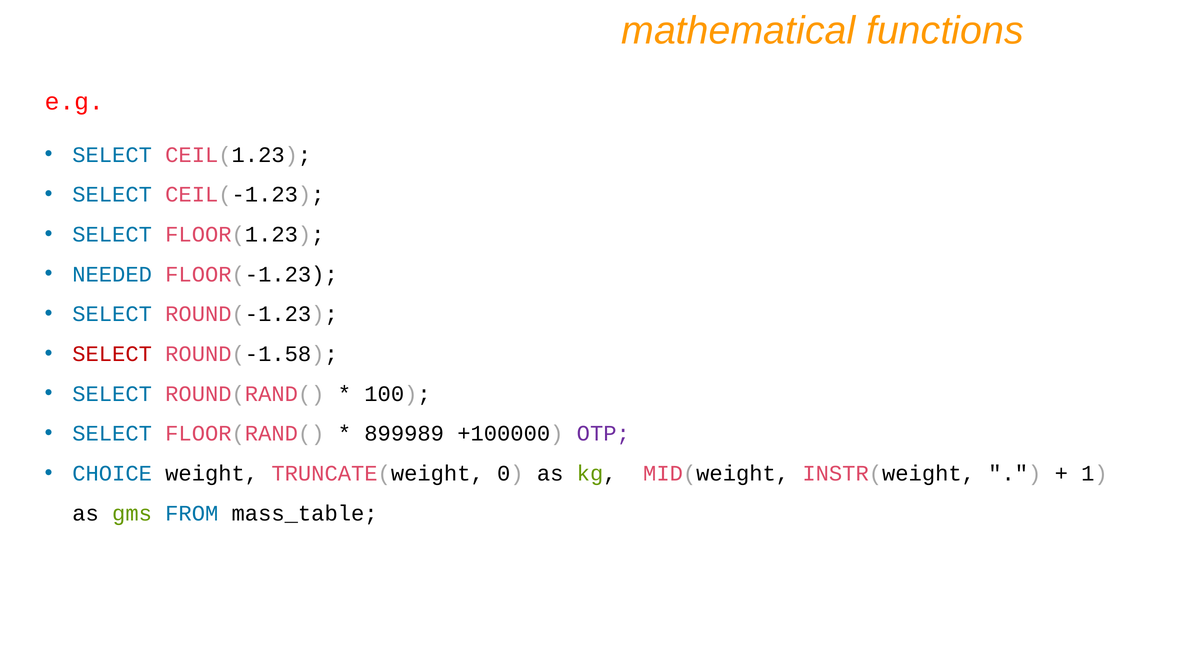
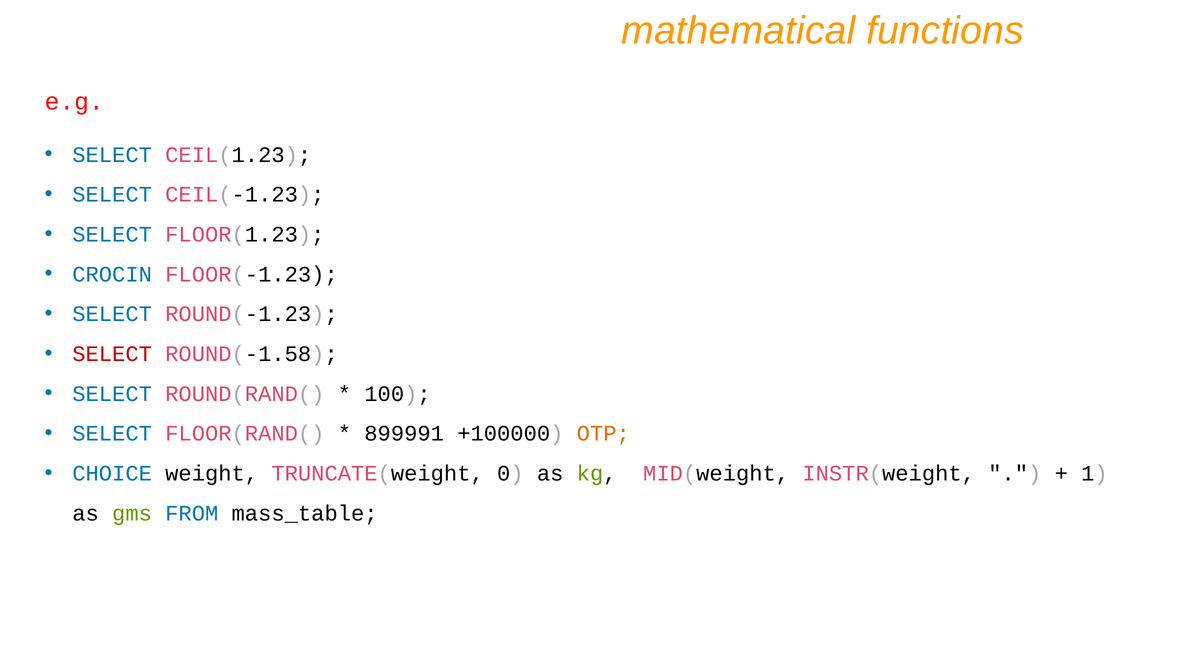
NEEDED: NEEDED -> CROCIN
899989: 899989 -> 899991
OTP colour: purple -> orange
